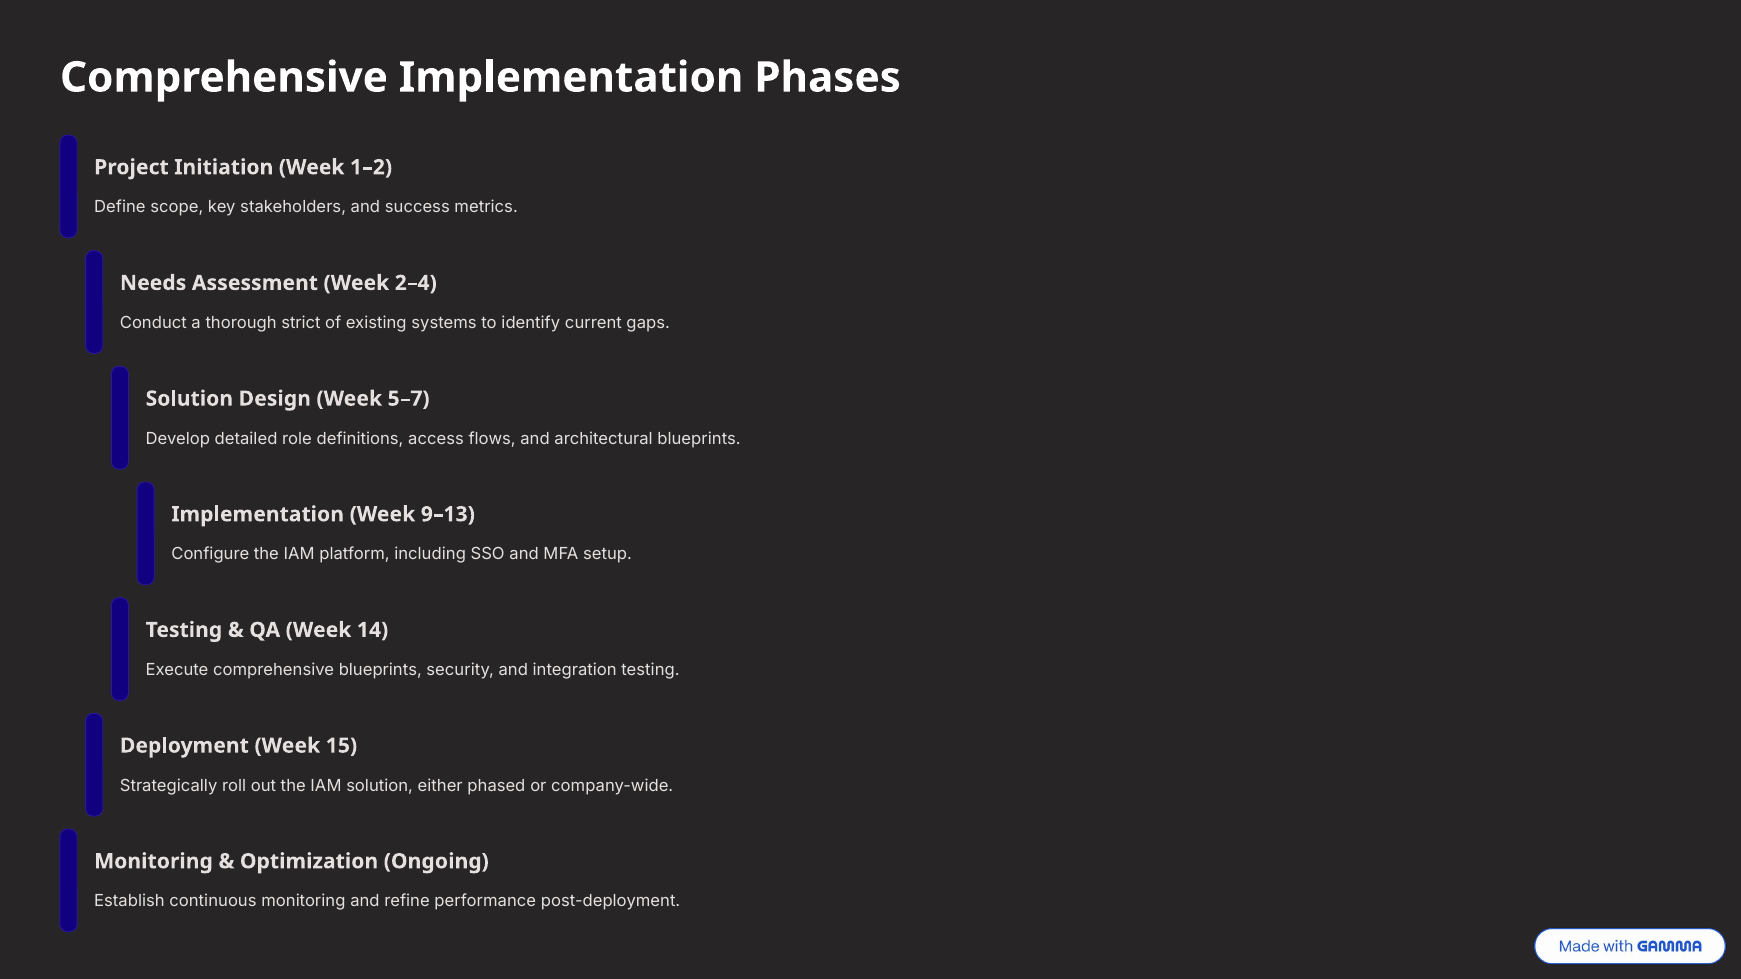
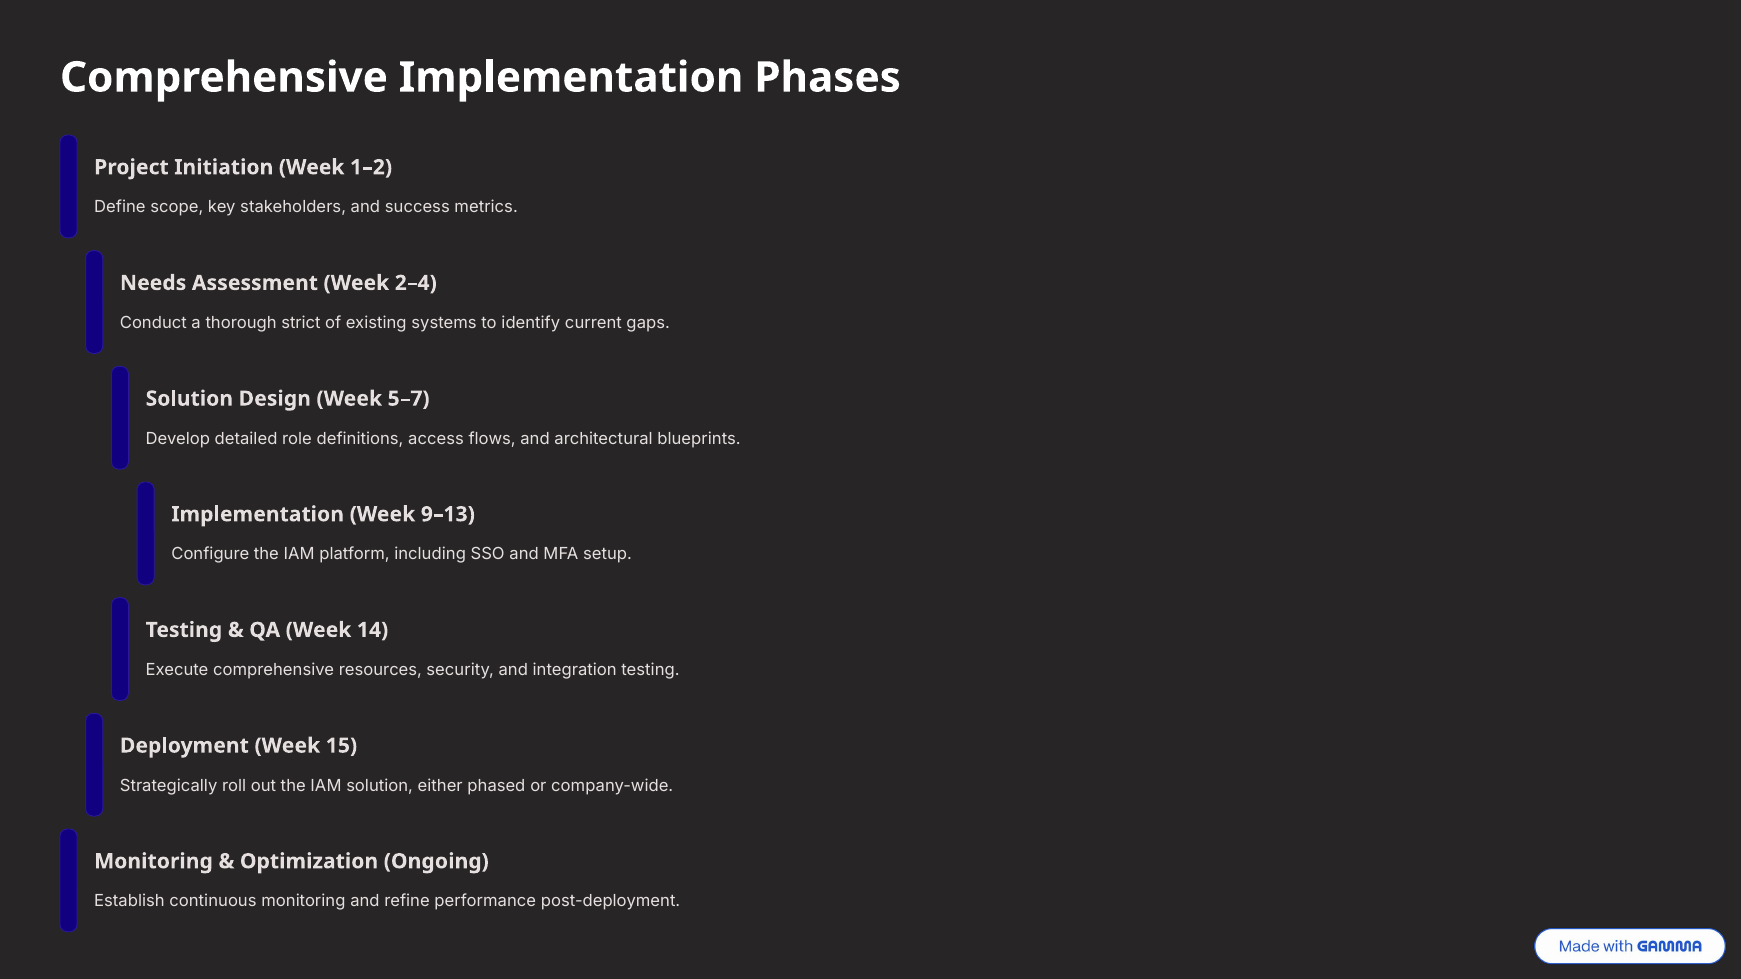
comprehensive blueprints: blueprints -> resources
